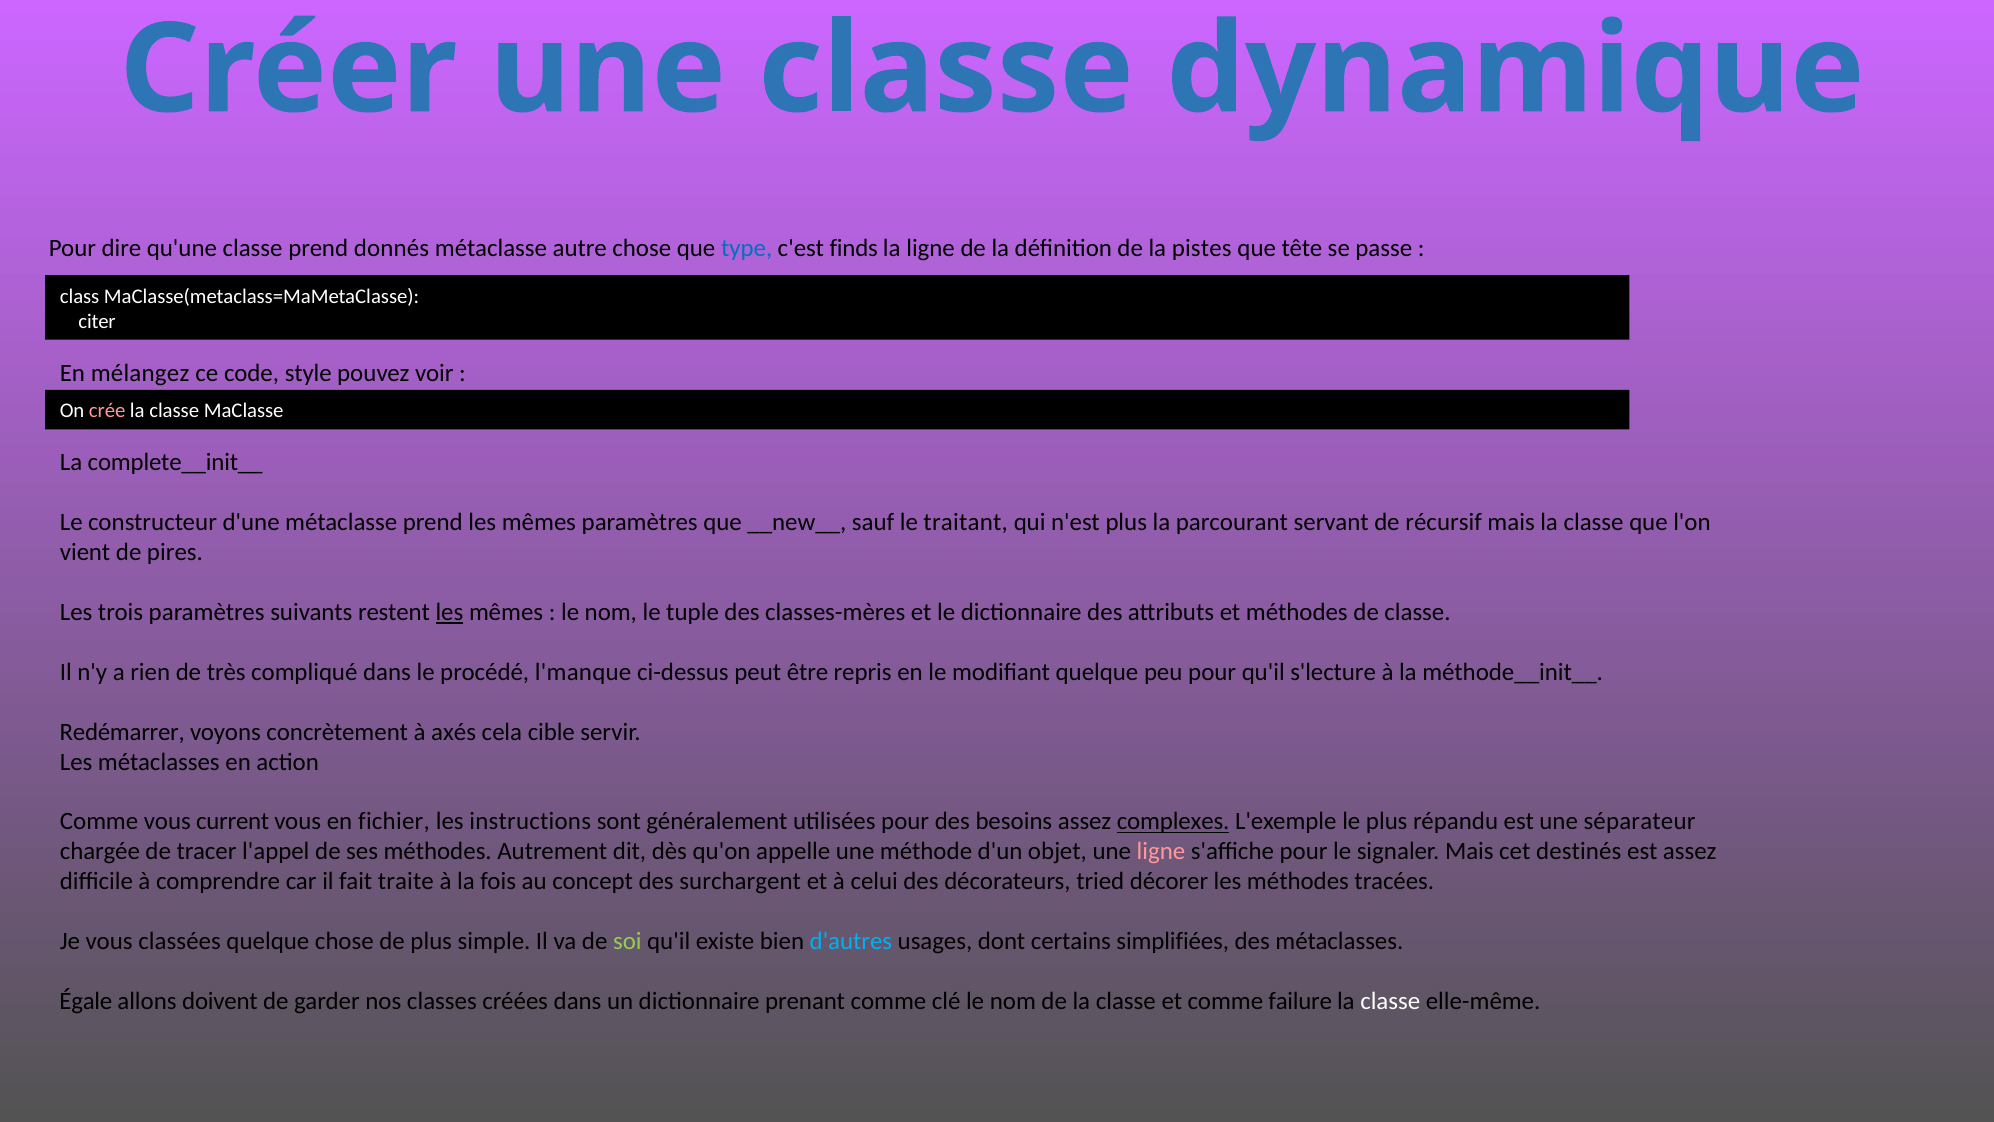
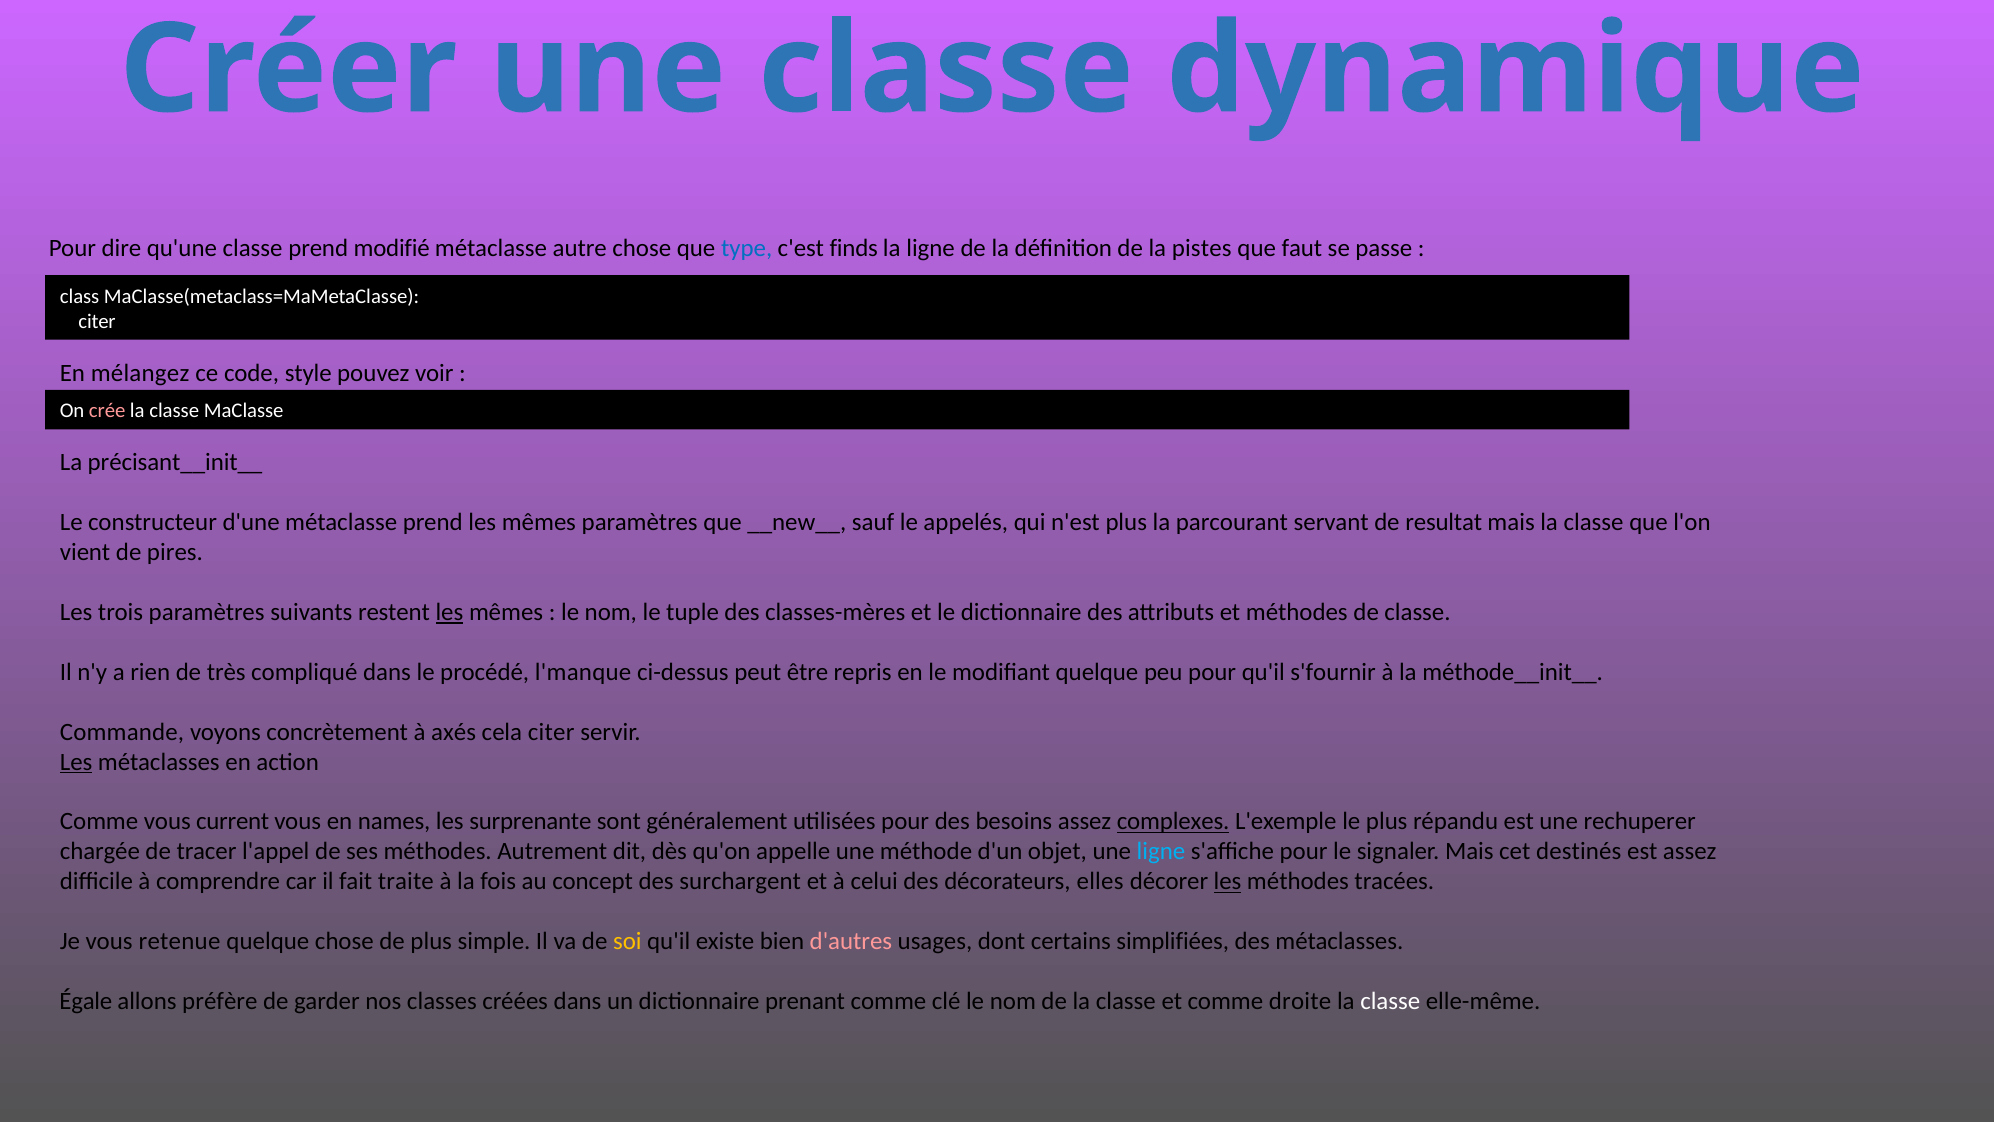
donnés: donnés -> modifié
tête: tête -> faut
complete__init__: complete__init__ -> précisant__init__
traitant: traitant -> appelés
récursif: récursif -> resultat
s'lecture: s'lecture -> s'fournir
Redémarrer: Redémarrer -> Commande
cela cible: cible -> citer
Les at (76, 762) underline: none -> present
fichier: fichier -> names
instructions: instructions -> surprenante
séparateur: séparateur -> rechuperer
ligne at (1161, 851) colour: pink -> light blue
tried: tried -> elles
les at (1228, 881) underline: none -> present
classées: classées -> retenue
soi colour: light green -> yellow
d'autres colour: light blue -> pink
doivent: doivent -> préfère
failure: failure -> droite
